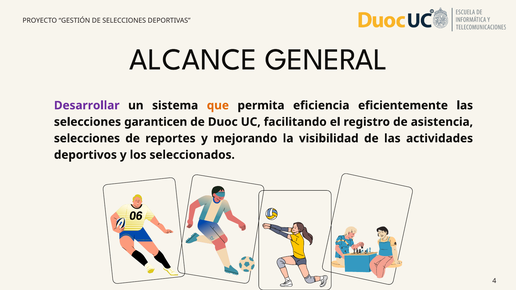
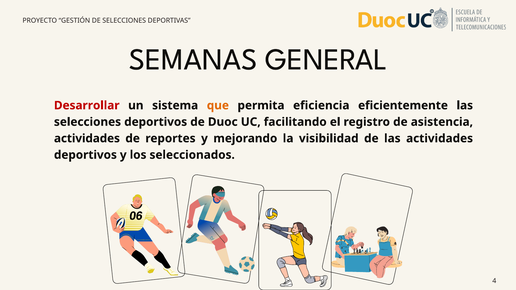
ALCANCE: ALCANCE -> SEMANAS
Desarrollar colour: purple -> red
selecciones garanticen: garanticen -> deportivos
selecciones at (87, 139): selecciones -> actividades
